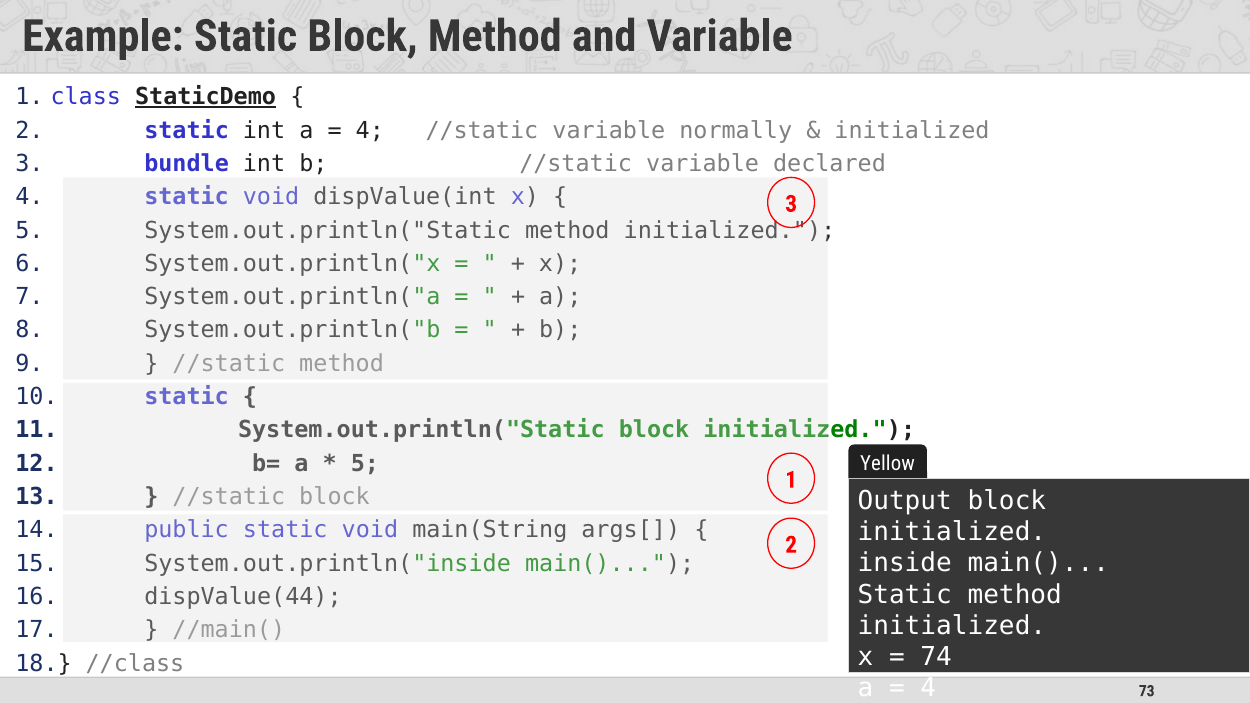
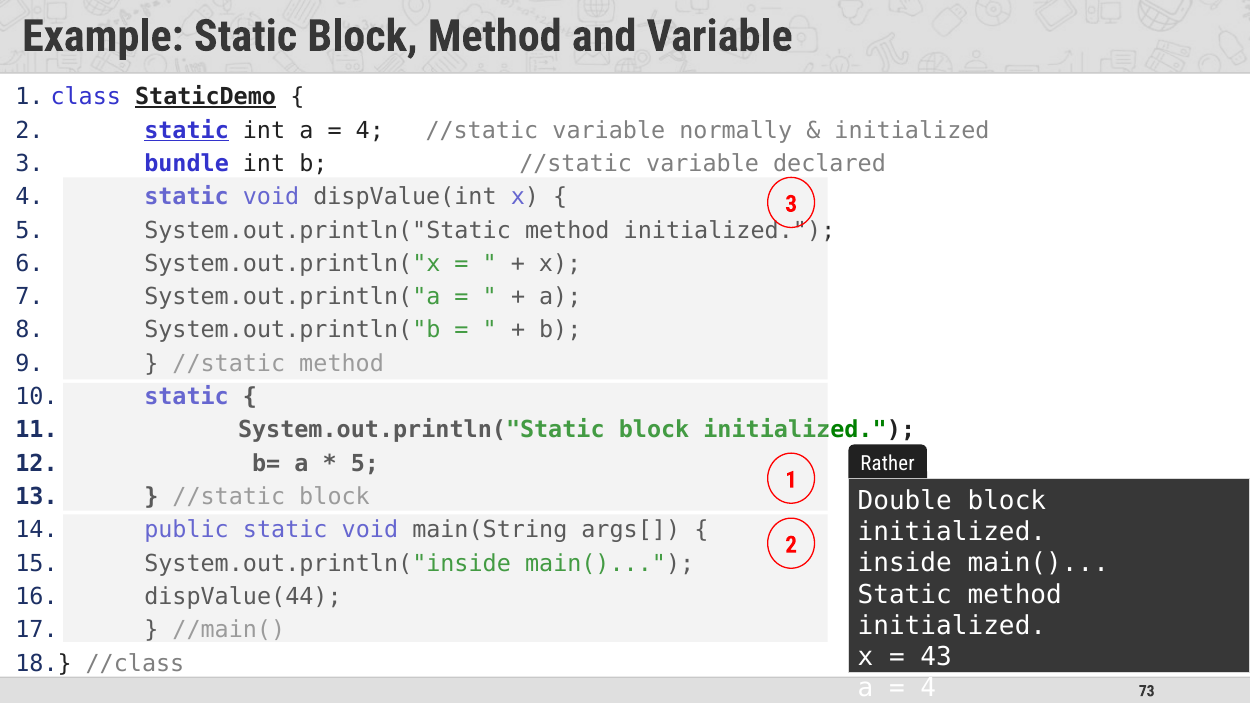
static at (187, 130) underline: none -> present
Yellow: Yellow -> Rather
Output: Output -> Double
74: 74 -> 43
